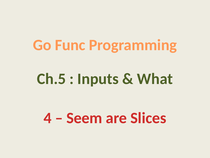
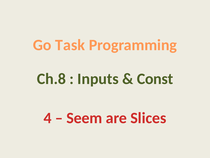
Func: Func -> Task
Ch.5: Ch.5 -> Ch.8
What: What -> Const
